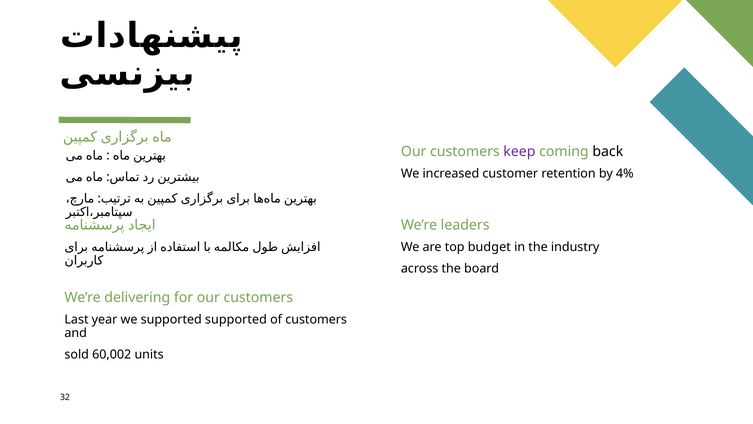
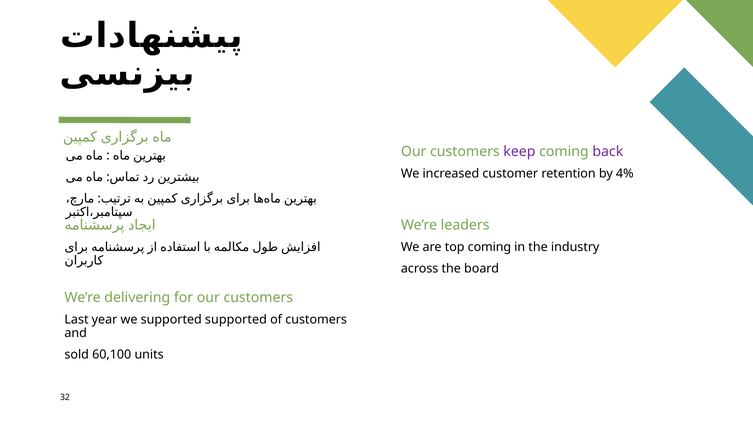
back colour: black -> purple
top budget: budget -> coming
60,002: 60,002 -> 60,100
